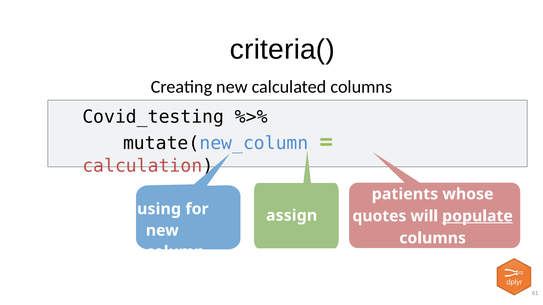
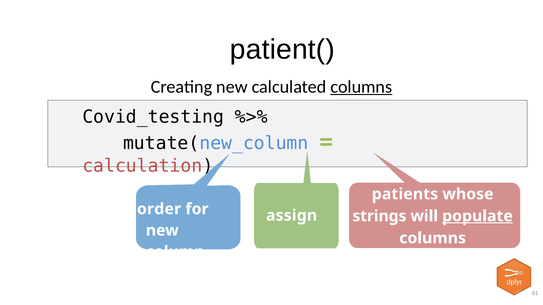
criteria(: criteria( -> patient(
columns at (361, 87) underline: none -> present
using: using -> order
quotes: quotes -> strings
